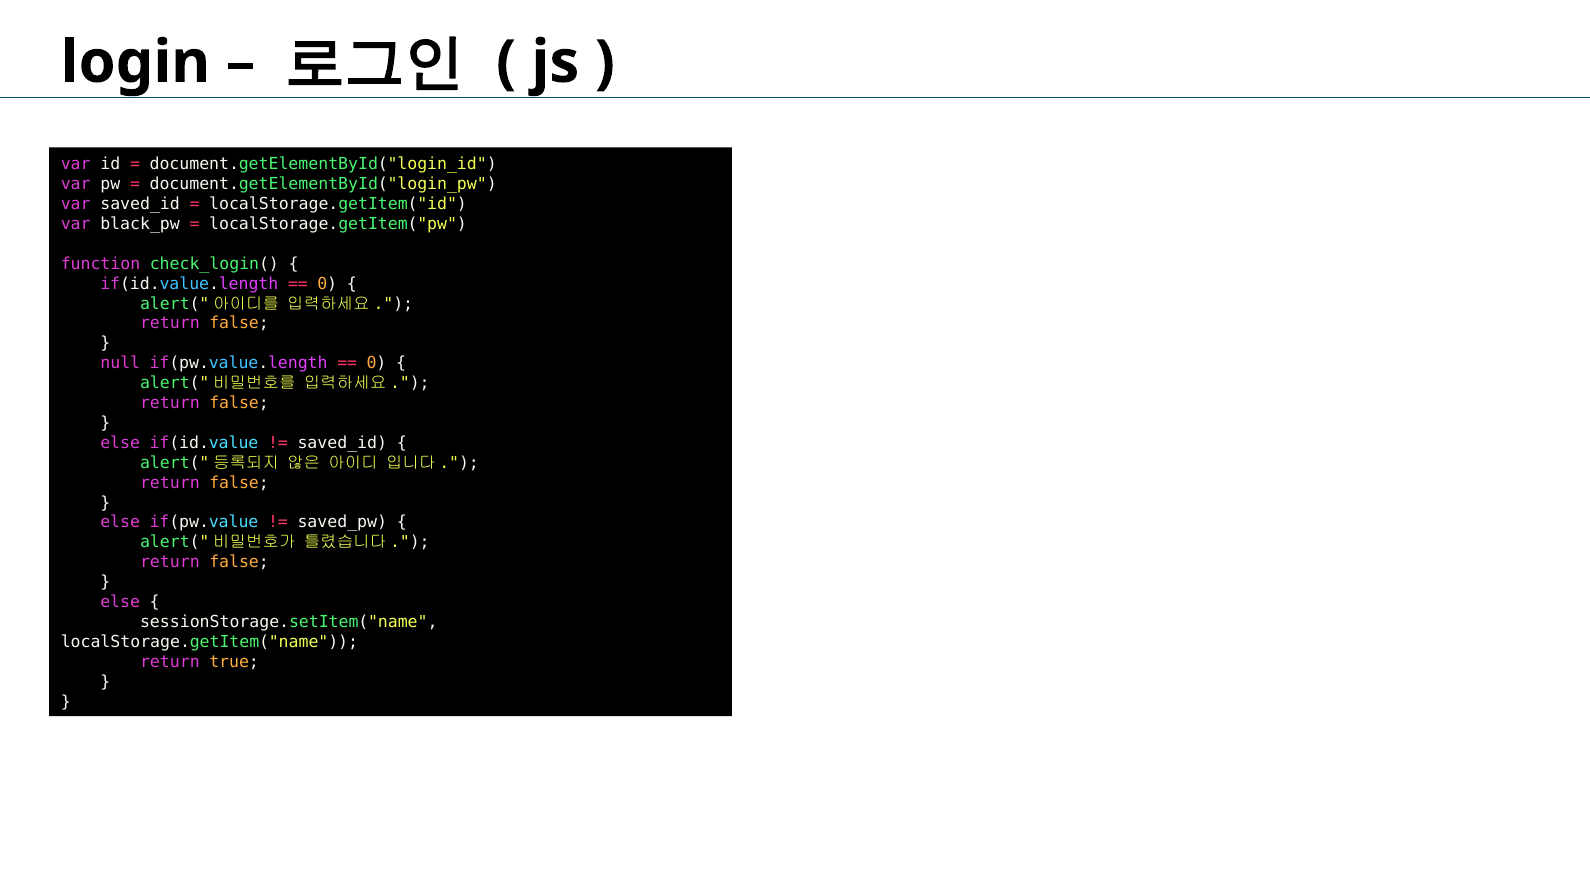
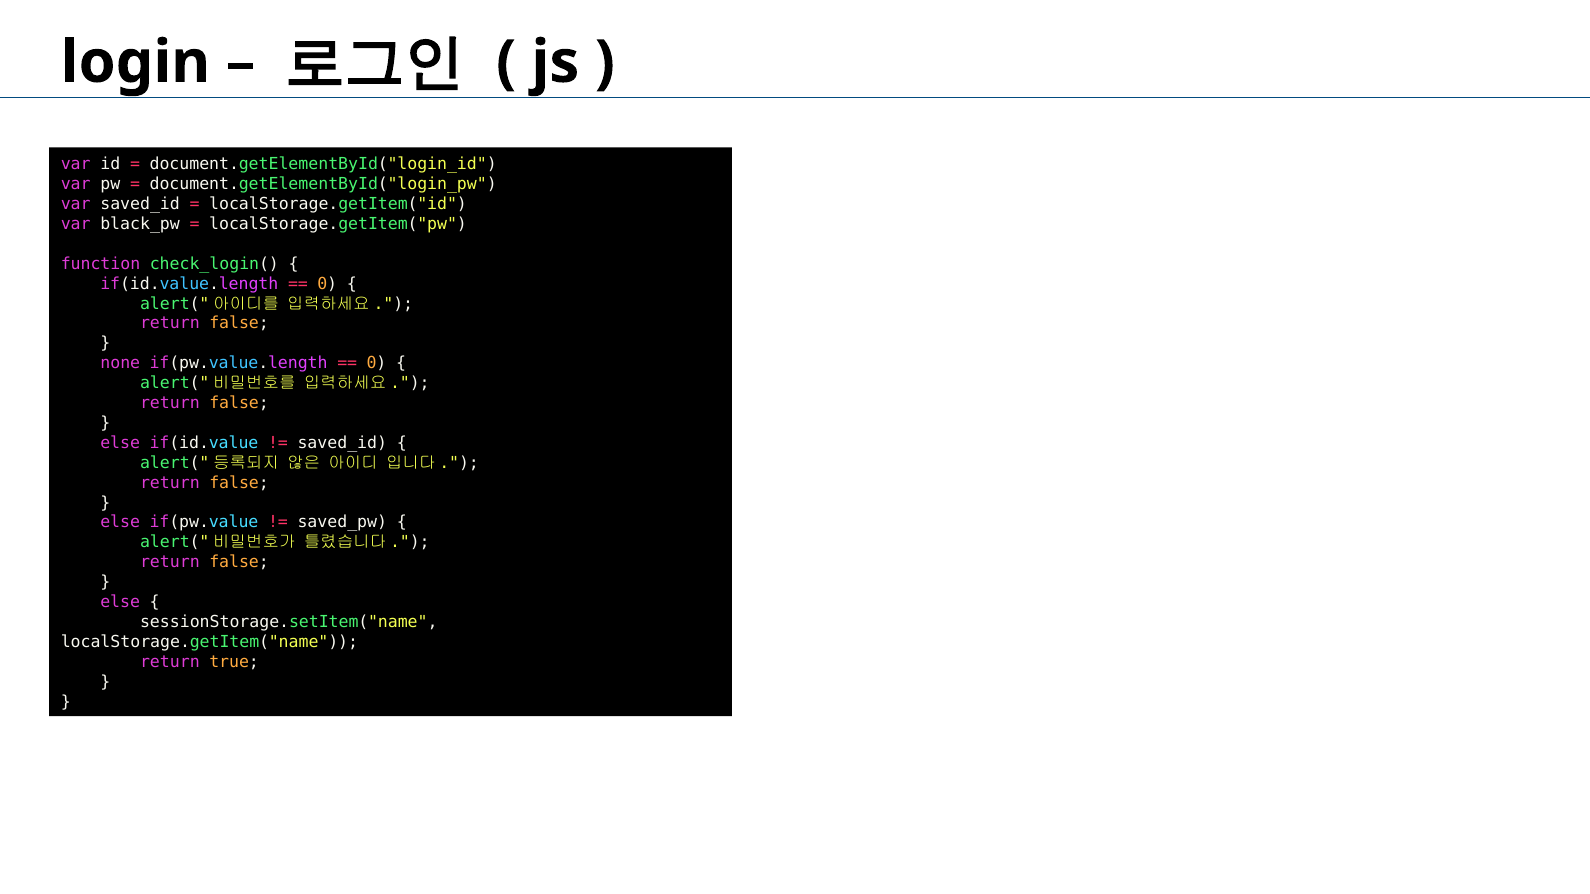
null: null -> none
